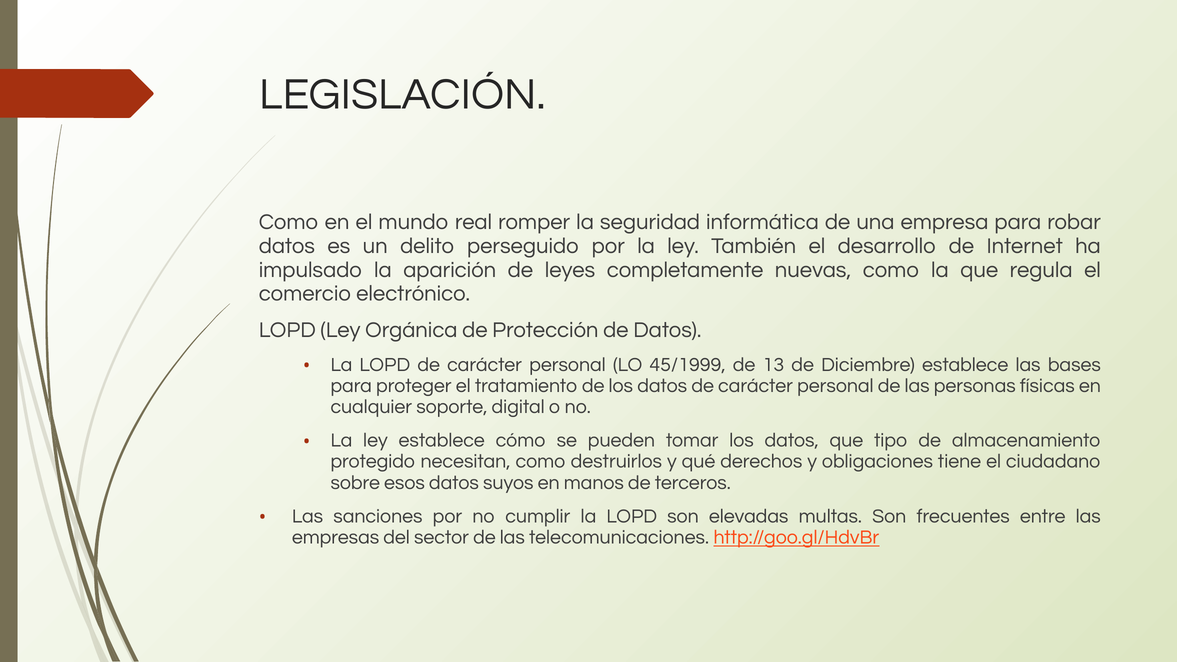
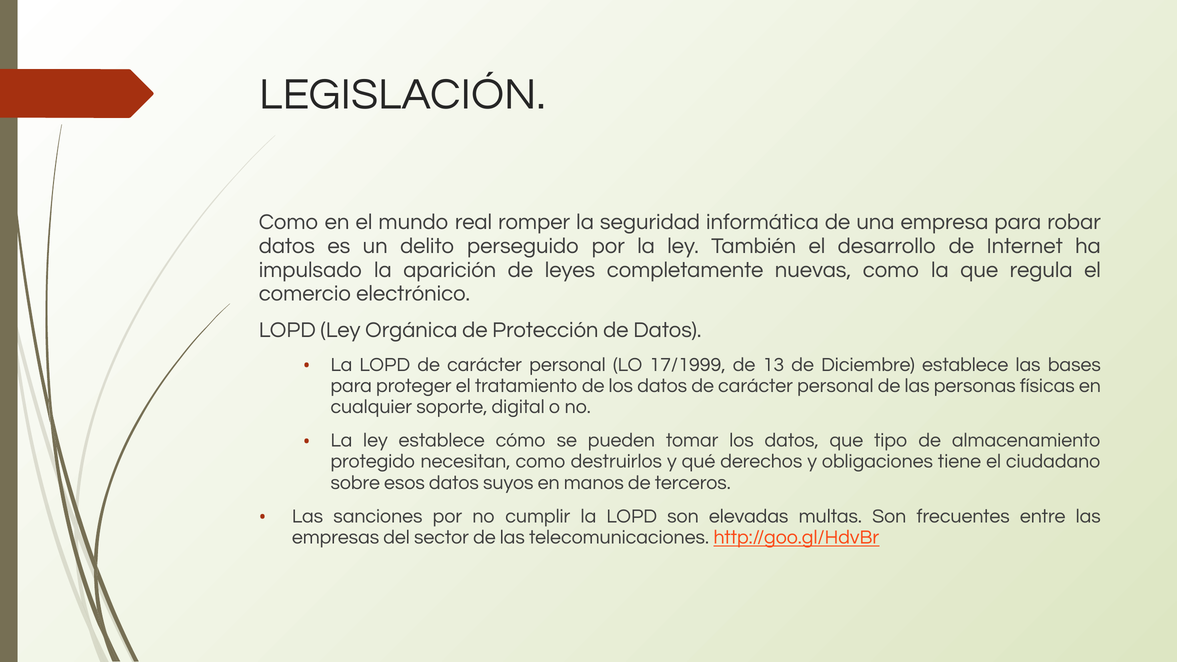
45/1999: 45/1999 -> 17/1999
